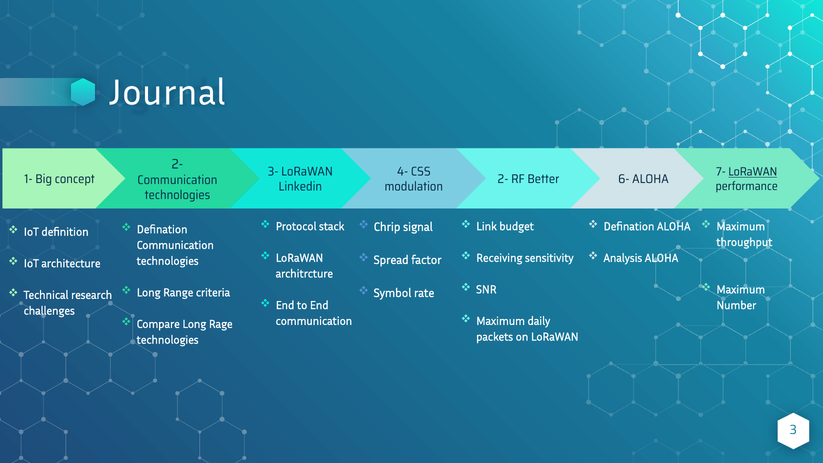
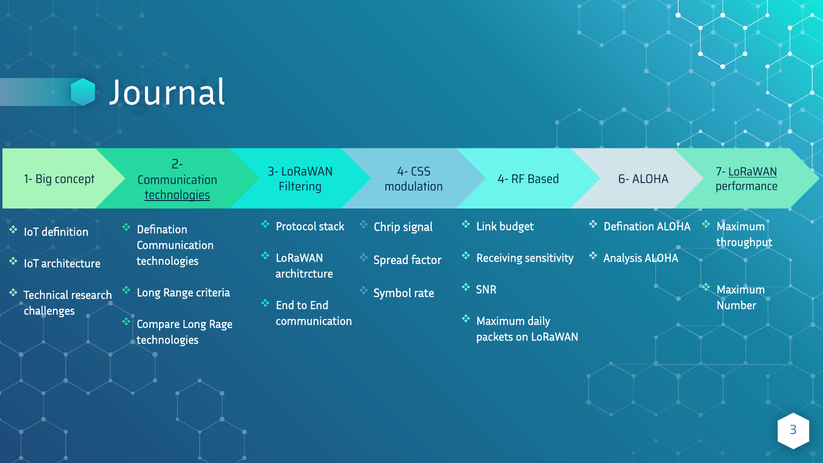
2- at (503, 179): 2- -> 4-
Better: Better -> Based
Linkedin: Linkedin -> Filtering
technologies at (177, 195) underline: none -> present
